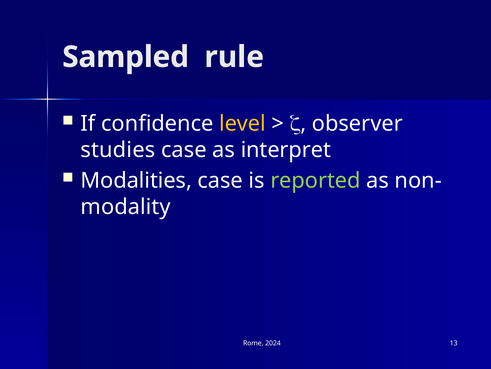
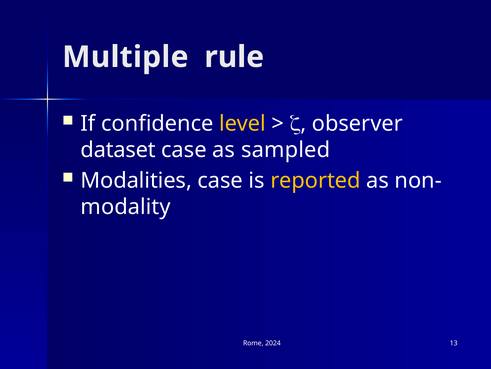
Sampled: Sampled -> Multiple
studies: studies -> dataset
interpret: interpret -> sampled
reported colour: light green -> yellow
